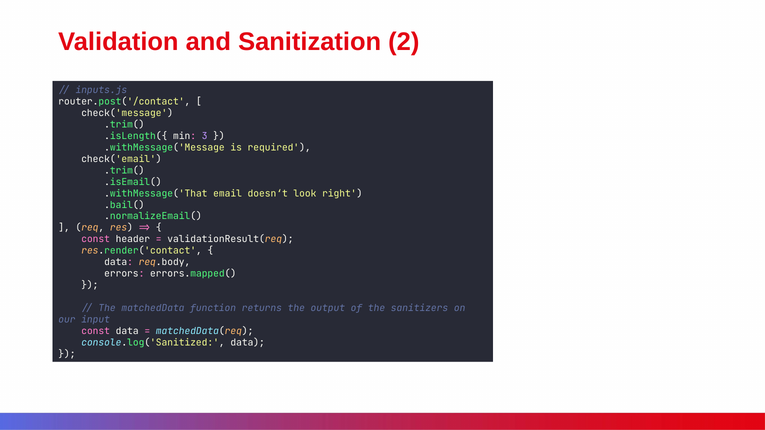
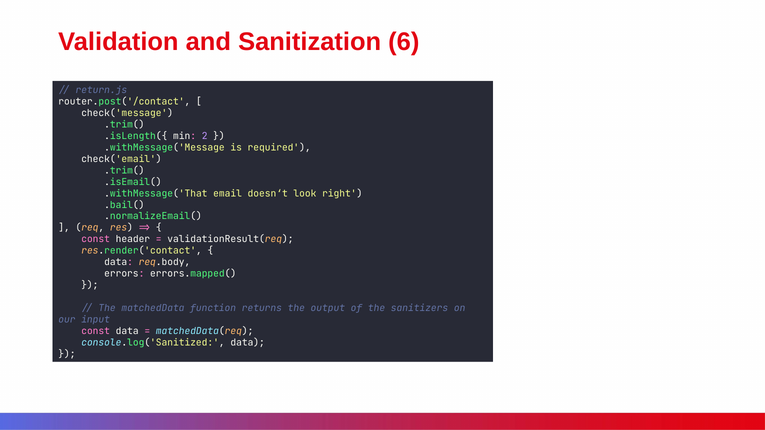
2: 2 -> 6
inputs.js: inputs.js -> return.js
3: 3 -> 2
